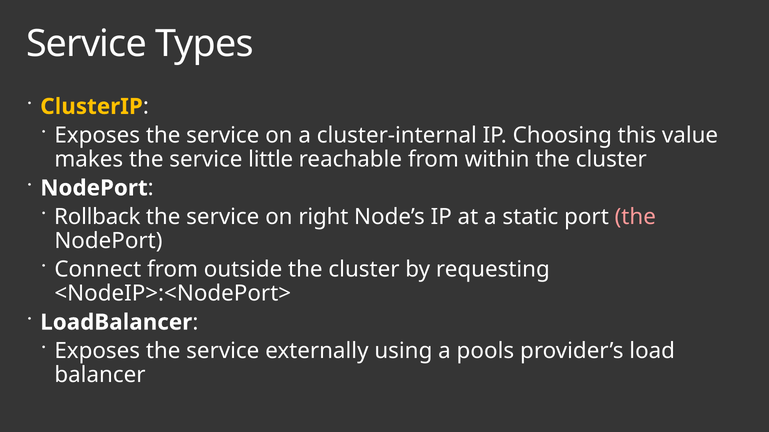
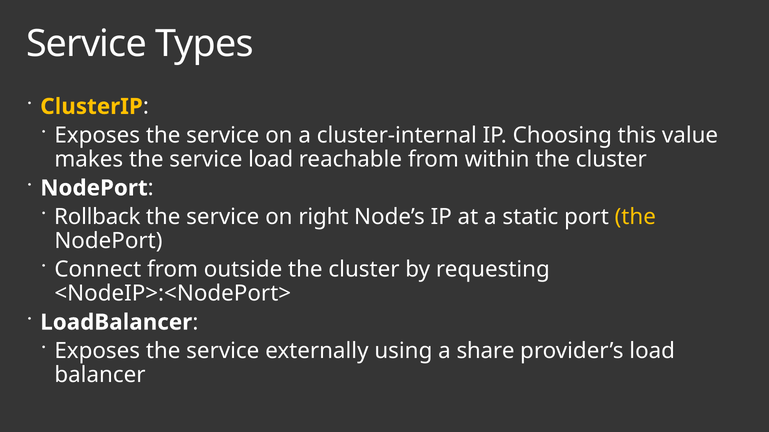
service little: little -> load
the at (635, 217) colour: pink -> yellow
pools: pools -> share
